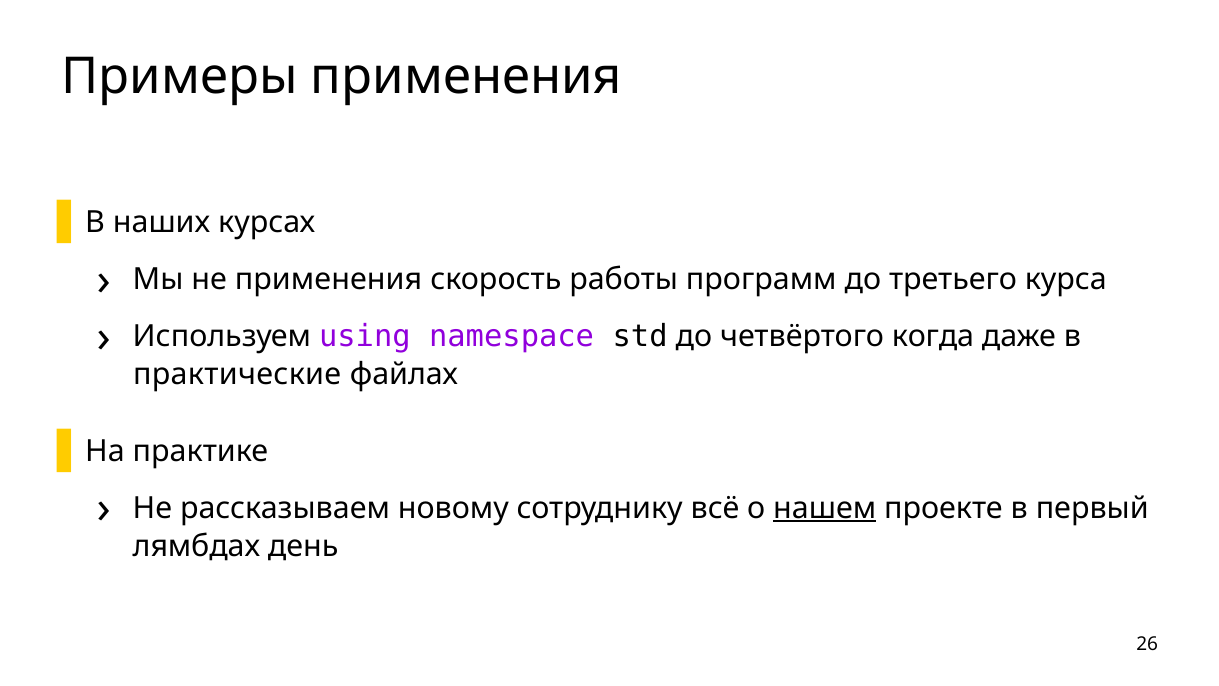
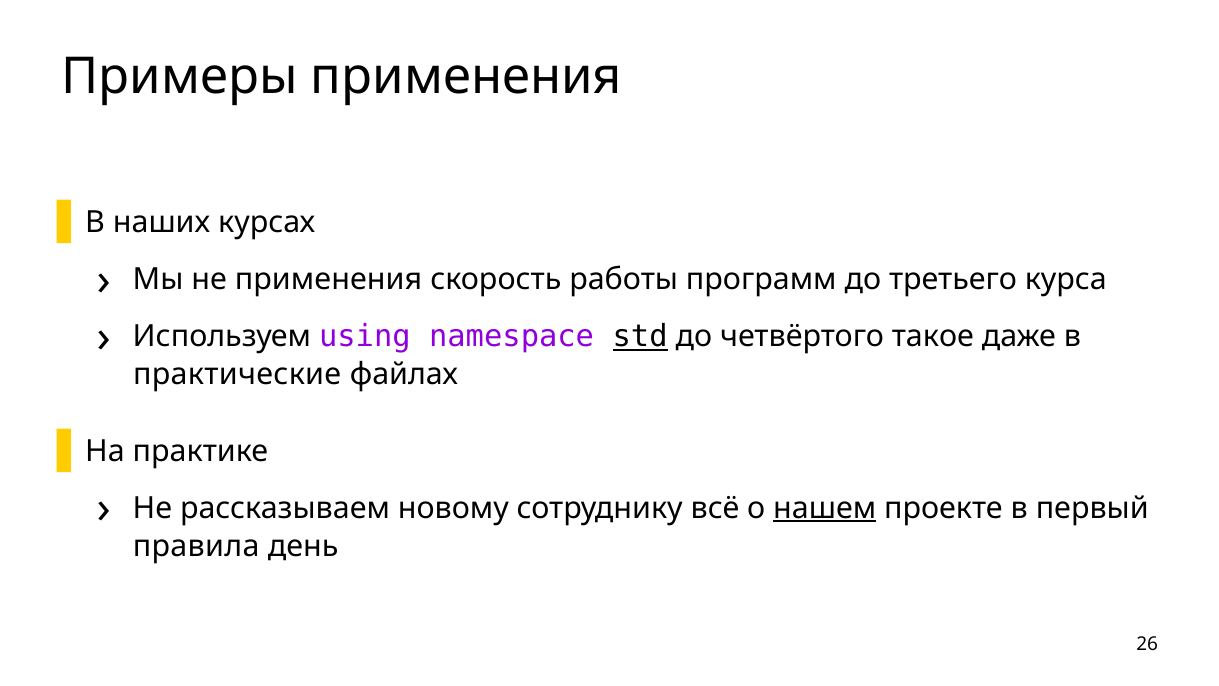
std underline: none -> present
когда: когда -> такое
лямбдах: лямбдах -> правила
